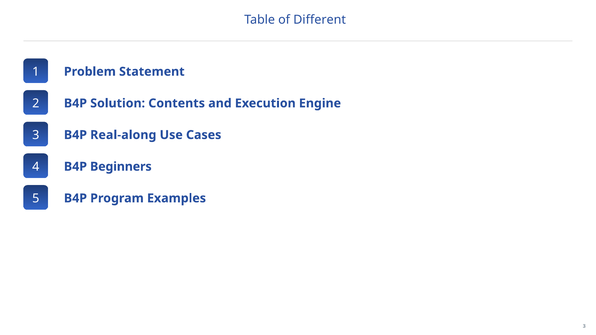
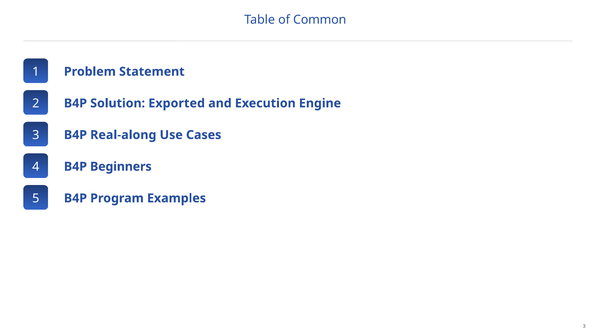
Different: Different -> Common
Contents: Contents -> Exported
